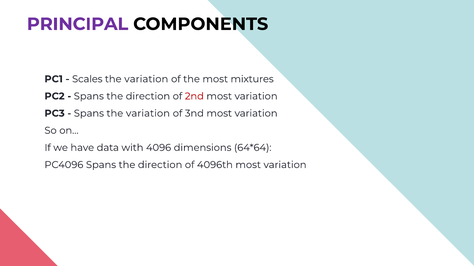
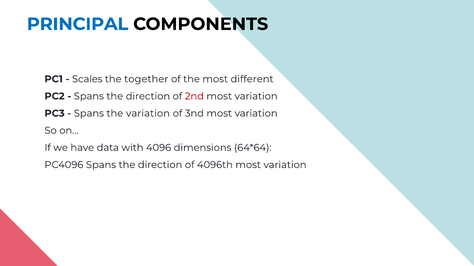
PRINCIPAL colour: purple -> blue
variation at (146, 79): variation -> together
mixtures: mixtures -> different
